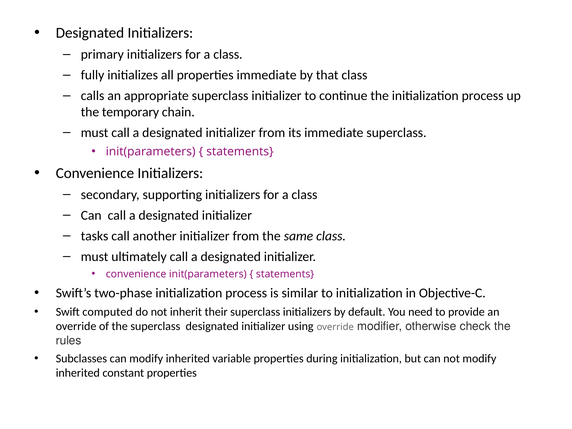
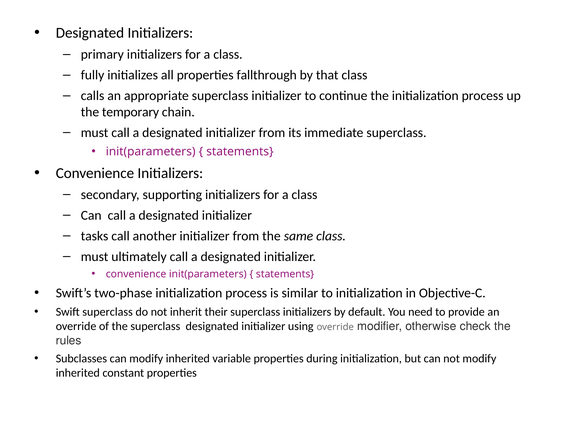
properties immediate: immediate -> fallthrough
Swift computed: computed -> superclass
